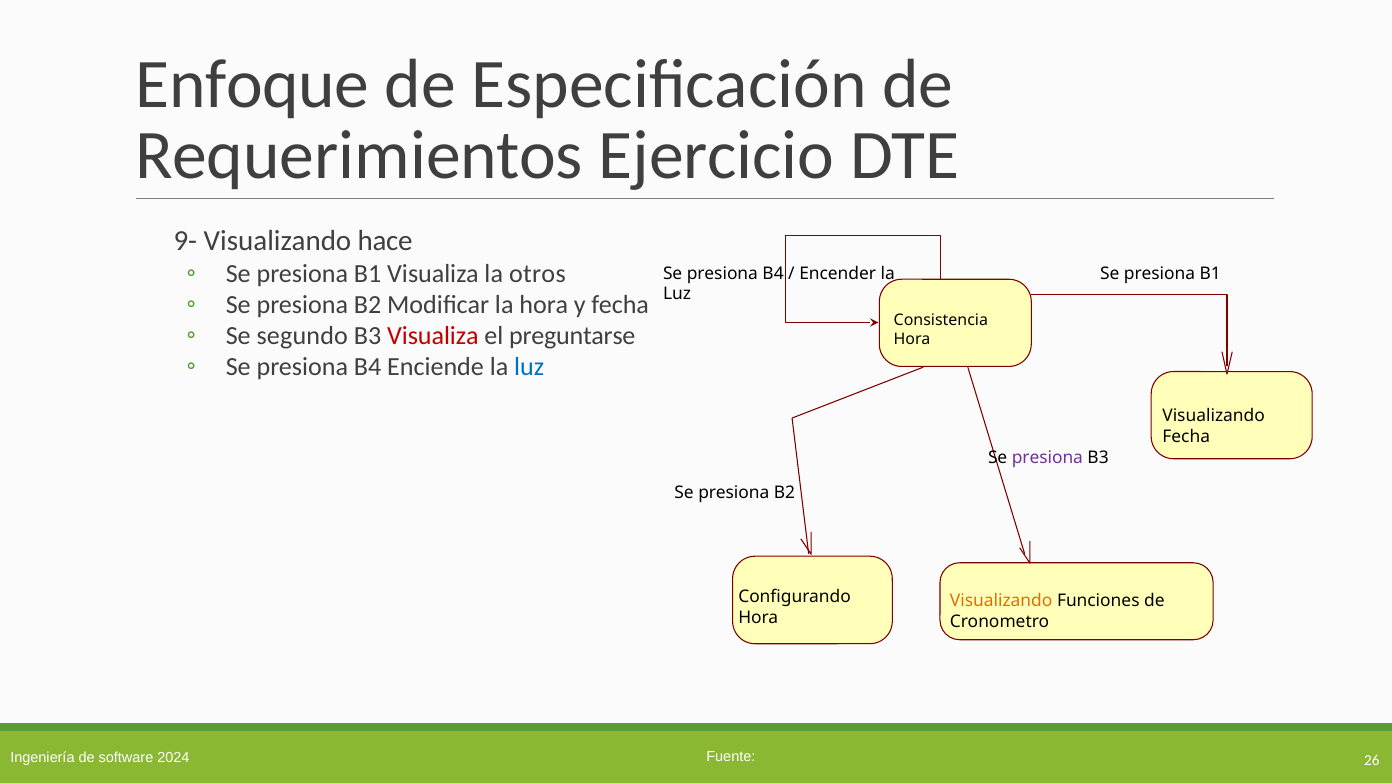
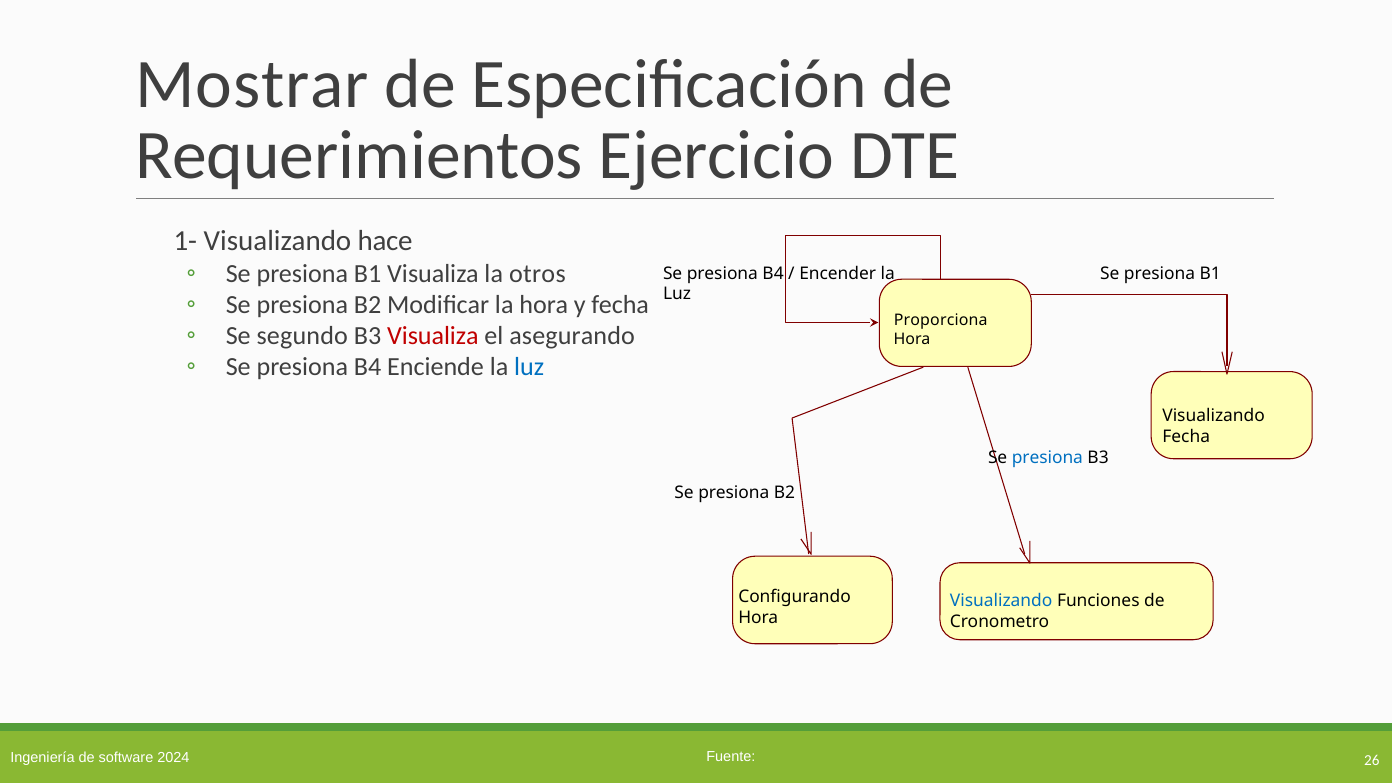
Enfoque: Enfoque -> Mostrar
9-: 9- -> 1-
Consistencia: Consistencia -> Proporciona
preguntarse: preguntarse -> asegurando
presiona at (1047, 458) colour: purple -> blue
Visualizando at (1001, 601) colour: orange -> blue
